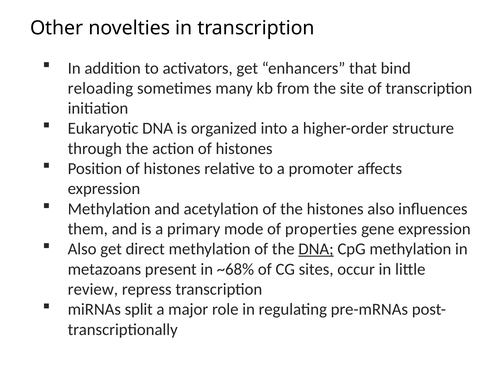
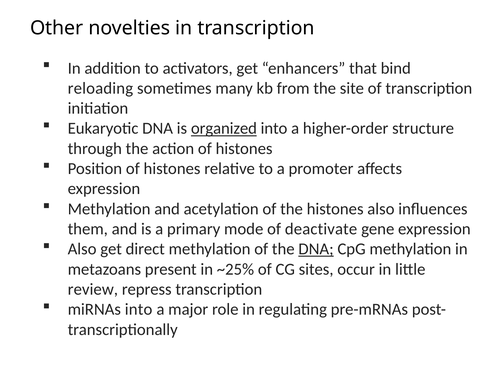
organized underline: none -> present
properties: properties -> deactivate
~68%: ~68% -> ~25%
miRNAs split: split -> into
